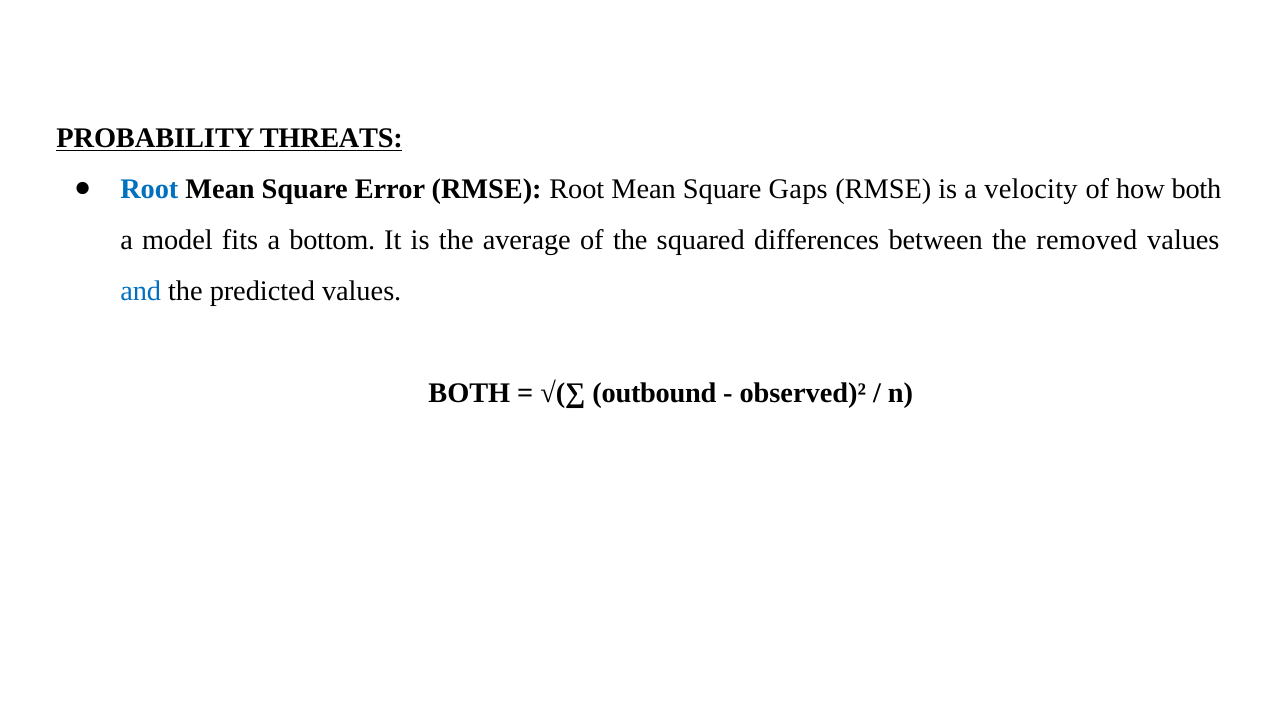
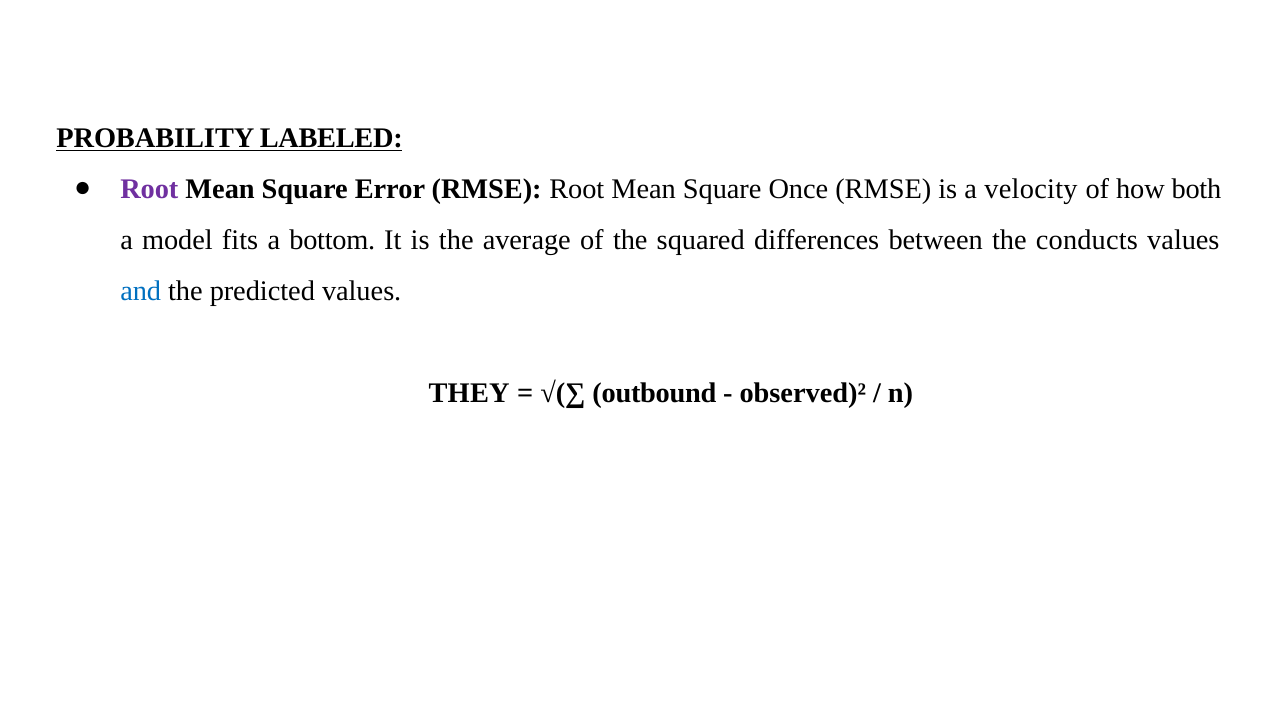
THREATS: THREATS -> LABELED
Root at (149, 189) colour: blue -> purple
Gaps: Gaps -> Once
removed: removed -> conducts
BOTH at (469, 393): BOTH -> THEY
